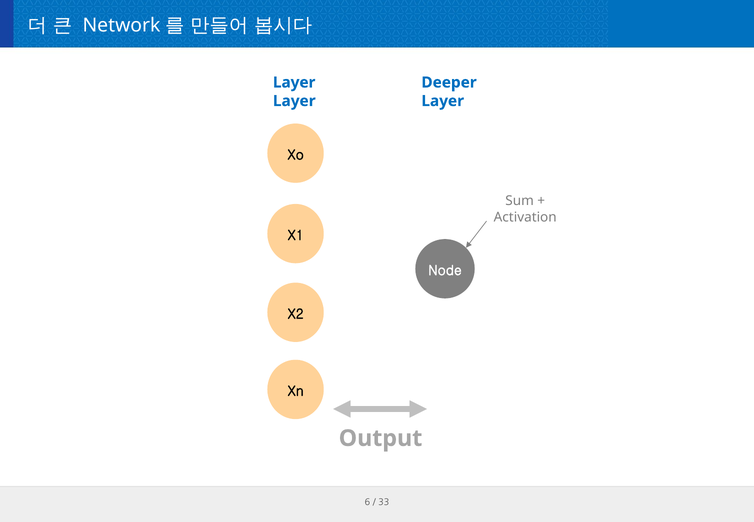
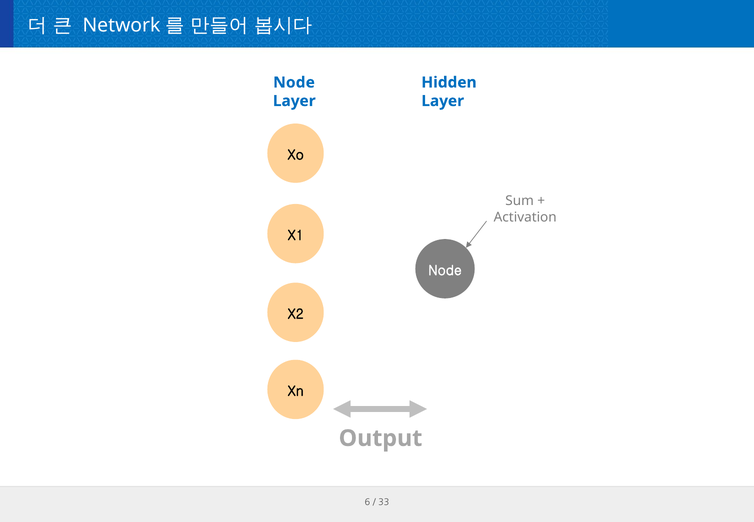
Layer at (294, 82): Layer -> Node
Deeper: Deeper -> Hidden
